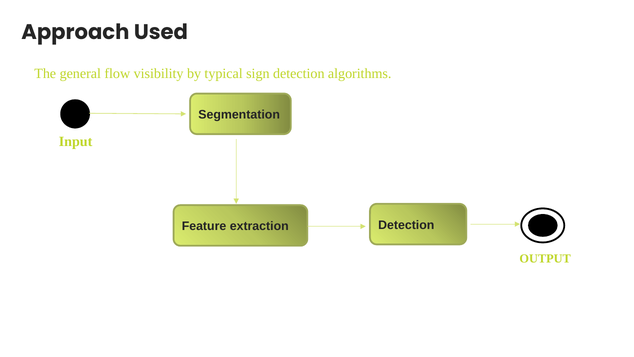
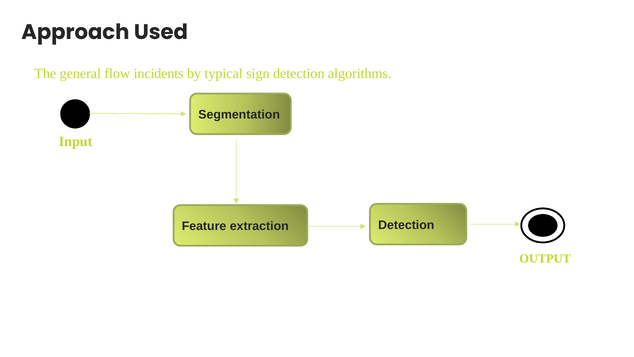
visibility: visibility -> incidents
